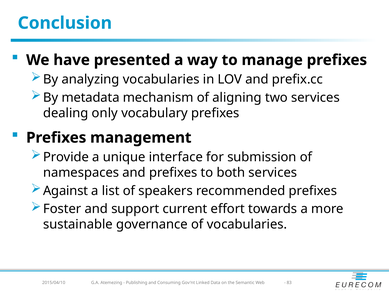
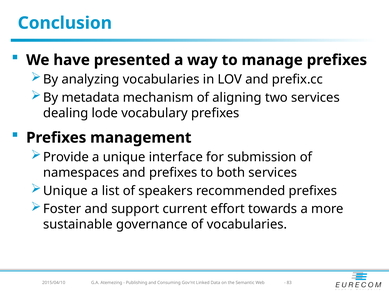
only: only -> lode
Against at (66, 191): Against -> Unique
